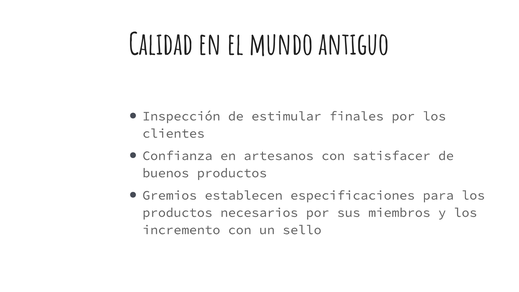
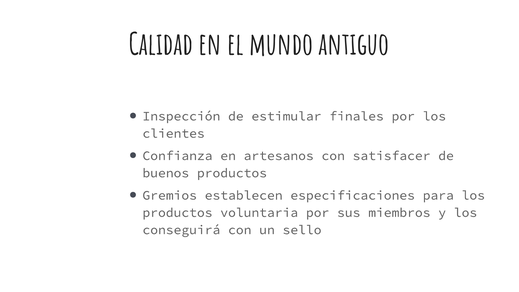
necesarios: necesarios -> voluntaria
incremento: incremento -> conseguirá
